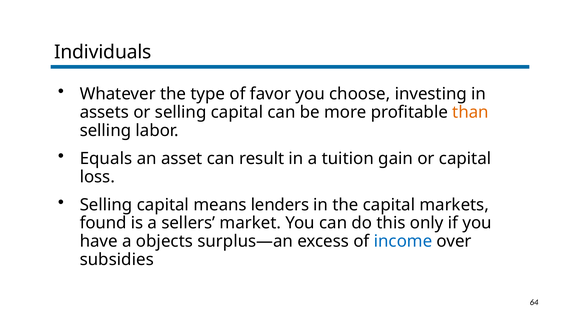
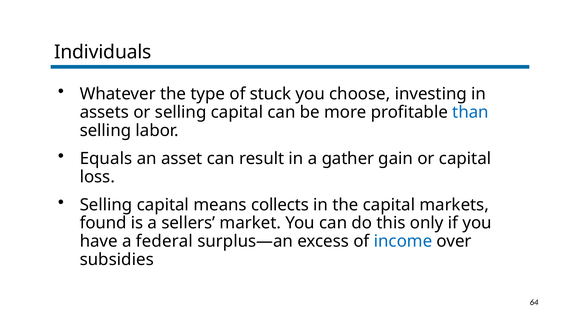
favor: favor -> stuck
than colour: orange -> blue
tuition: tuition -> gather
lenders: lenders -> collects
objects: objects -> federal
